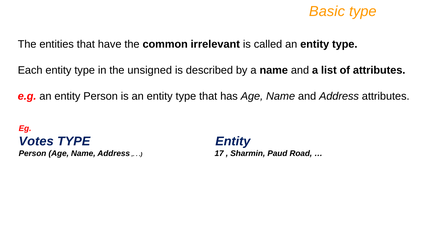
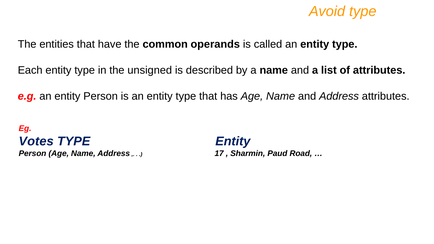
Basic: Basic -> Avoid
irrelevant: irrelevant -> operands
